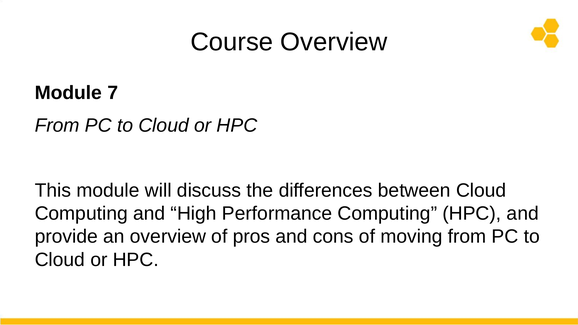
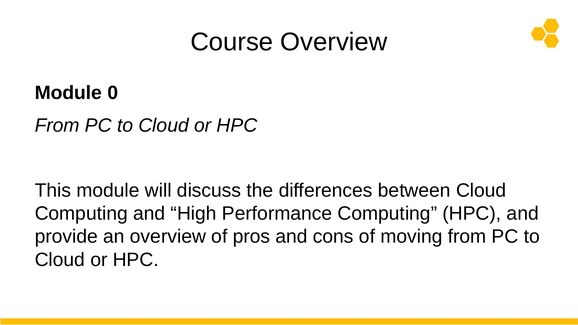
7: 7 -> 0
